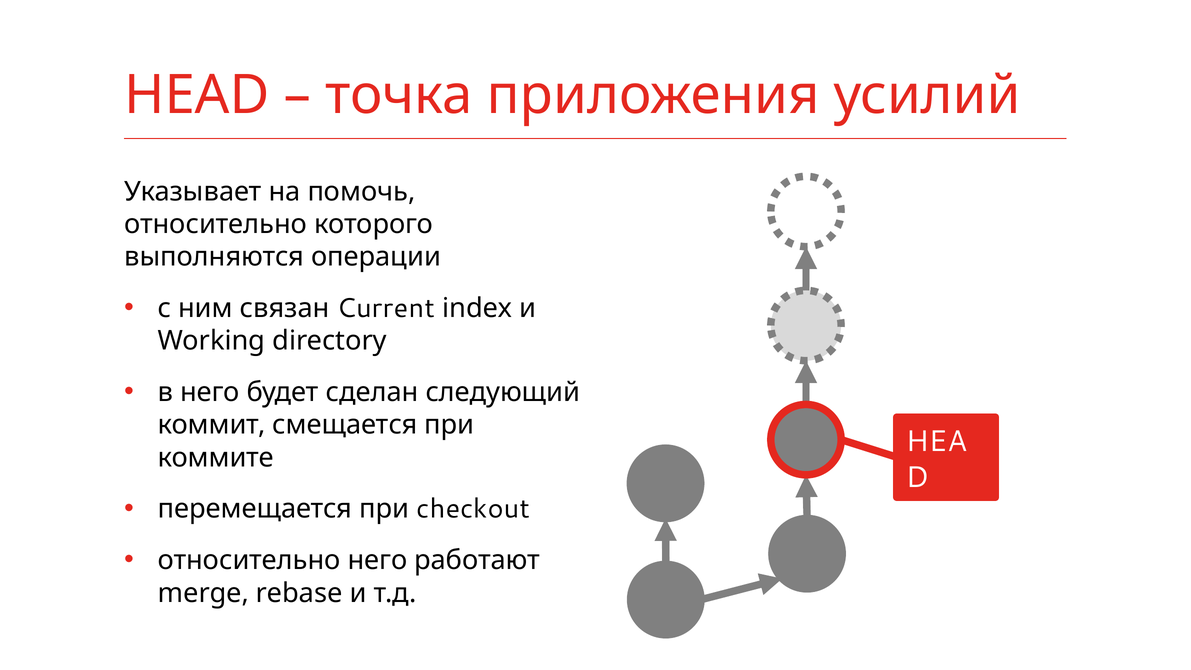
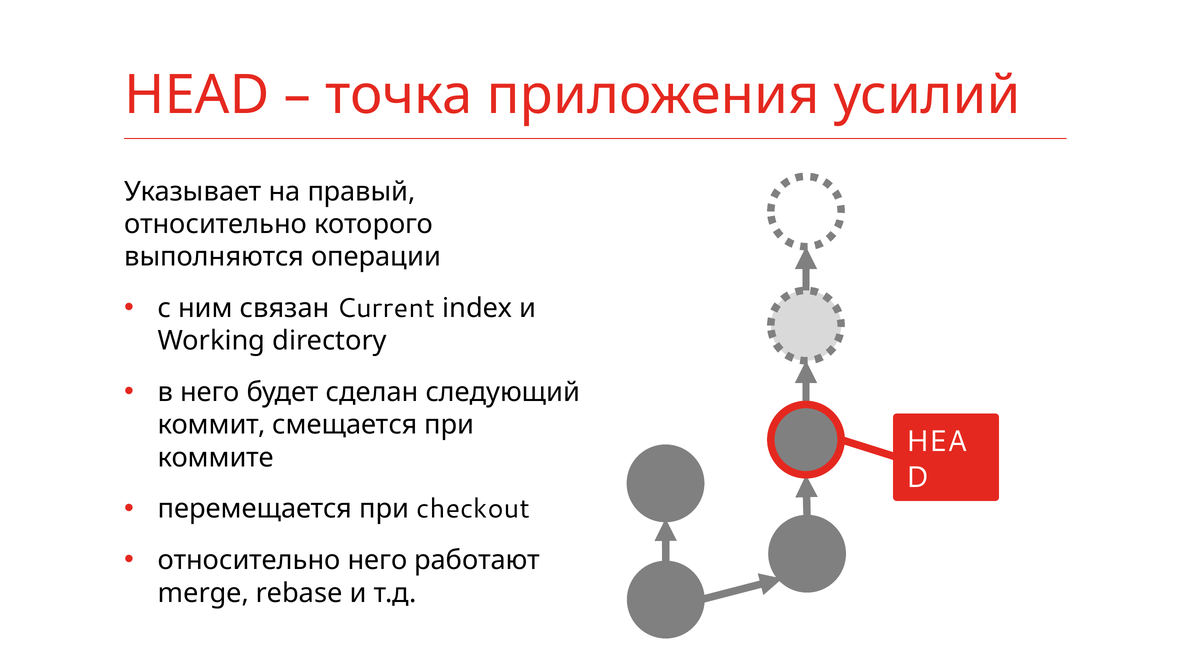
помочь: помочь -> правый
